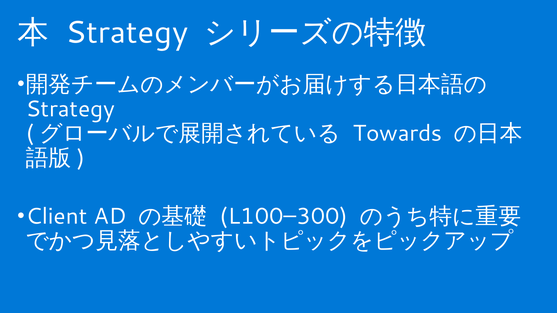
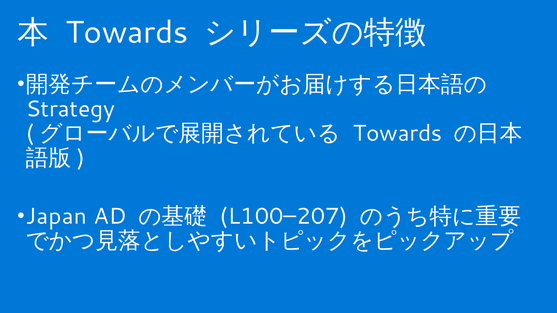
Strategy at (127, 33): Strategy -> Towards
Client: Client -> Japan
L100–300: L100–300 -> L100–207
